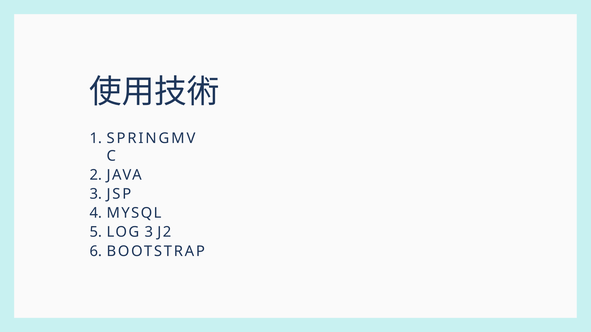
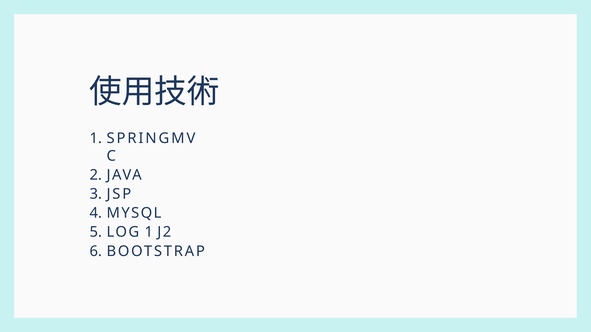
LOG 3: 3 -> 1
